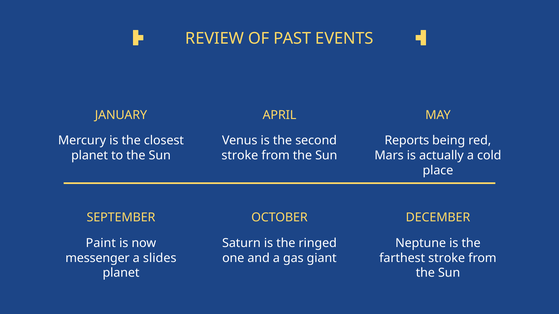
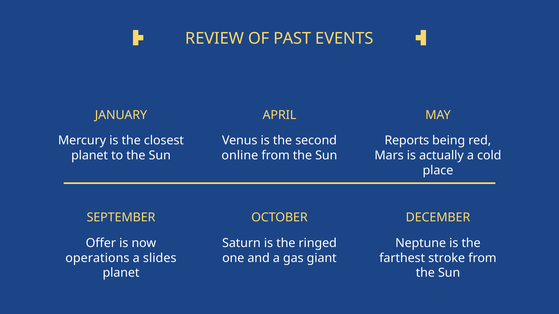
stroke at (240, 156): stroke -> online
Paint: Paint -> Offer
messenger: messenger -> operations
